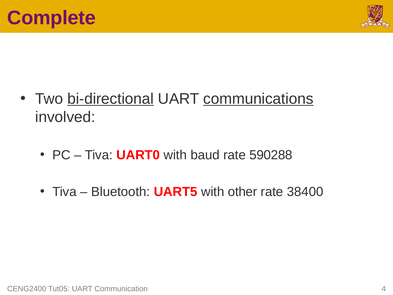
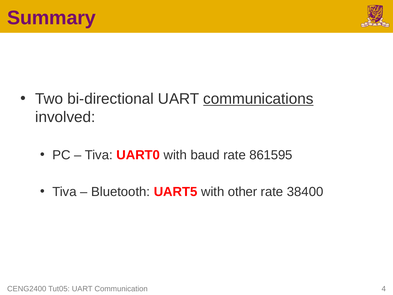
Complete: Complete -> Summary
bi-directional underline: present -> none
590288: 590288 -> 861595
